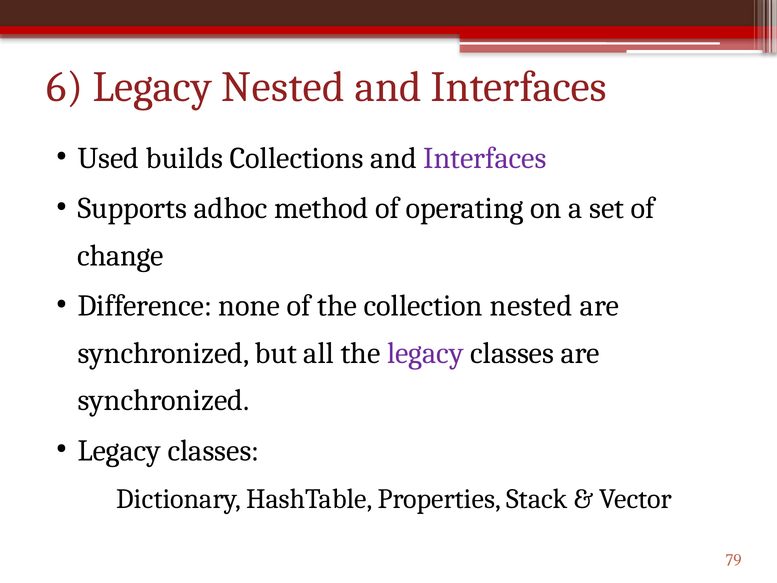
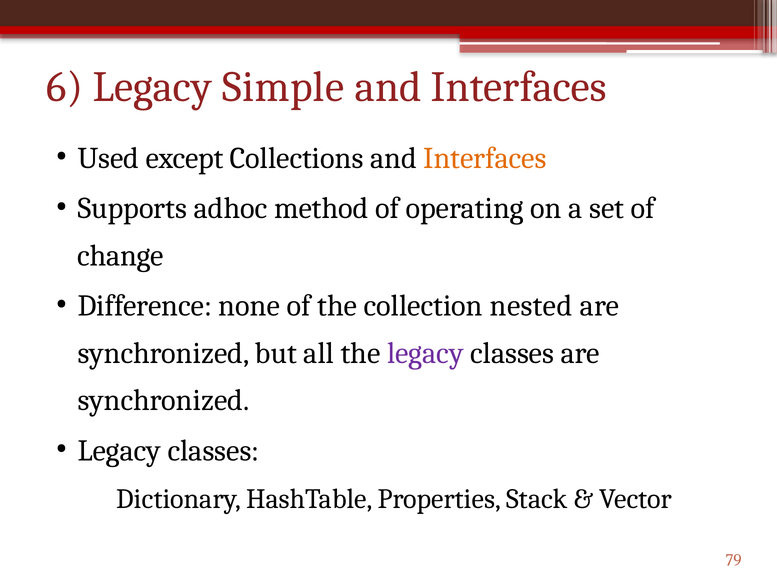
Legacy Nested: Nested -> Simple
builds: builds -> except
Interfaces at (485, 158) colour: purple -> orange
